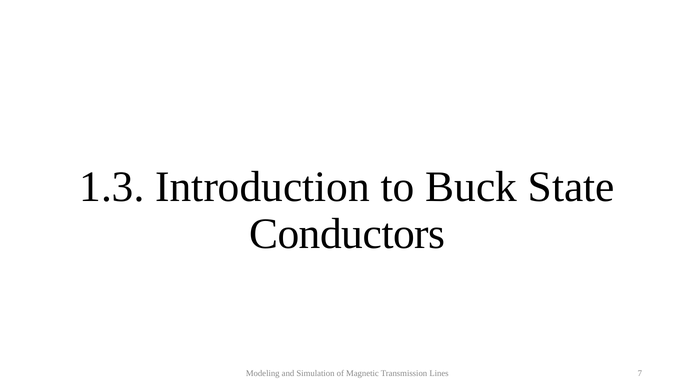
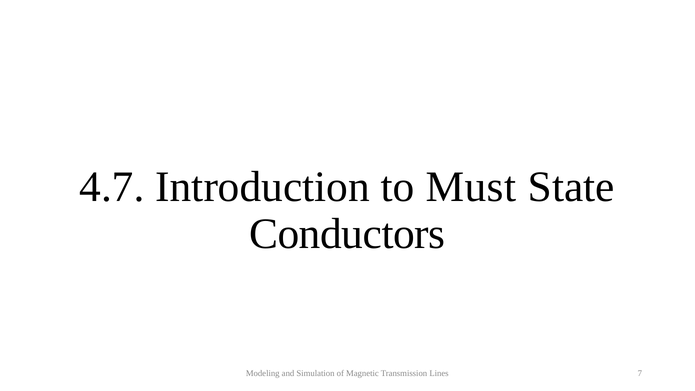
1.3: 1.3 -> 4.7
Buck: Buck -> Must
